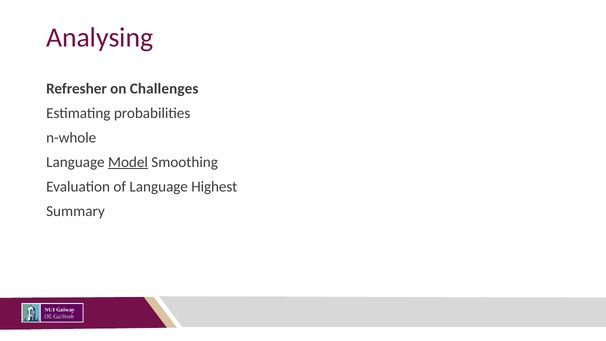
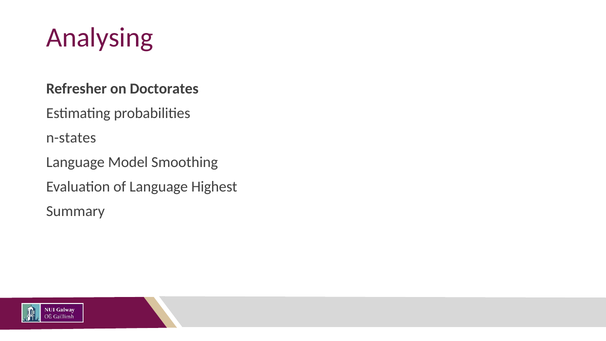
Challenges: Challenges -> Doctorates
n-whole: n-whole -> n-states
Model underline: present -> none
